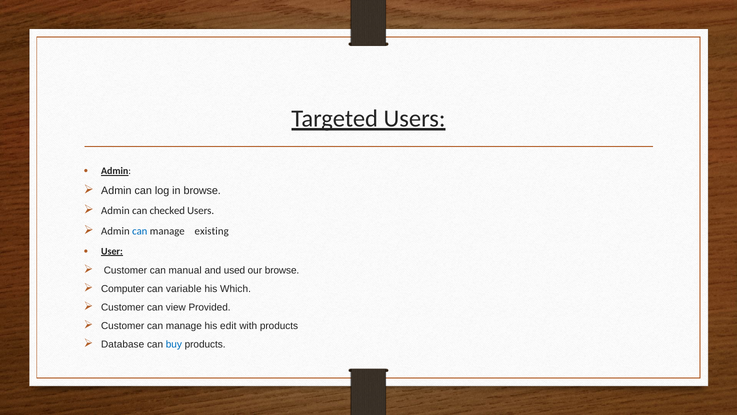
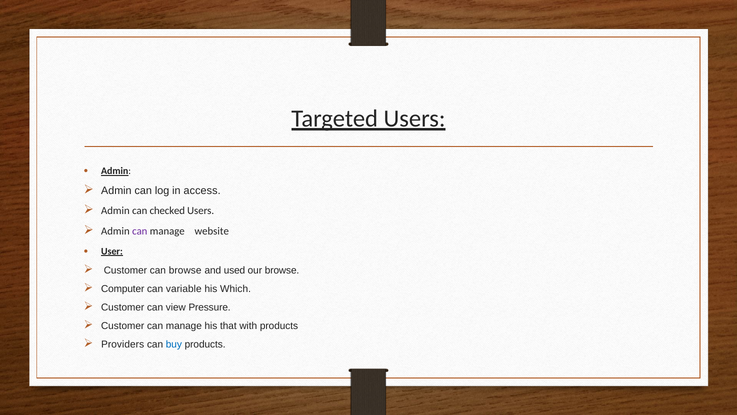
in browse: browse -> access
can at (140, 231) colour: blue -> purple
existing: existing -> website
can manual: manual -> browse
Provided: Provided -> Pressure
edit: edit -> that
Database: Database -> Providers
